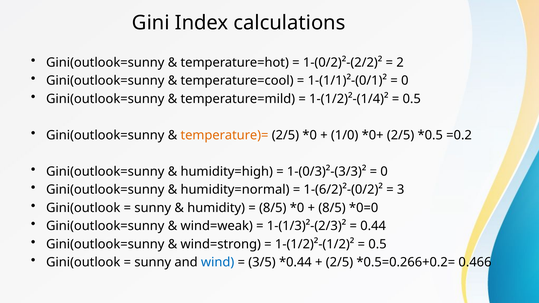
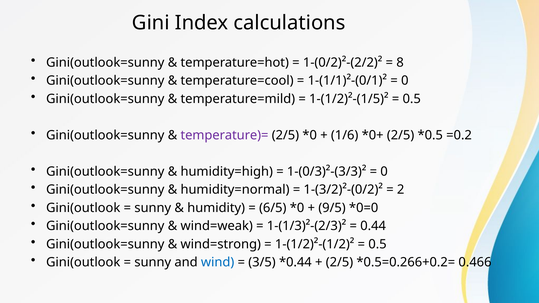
2: 2 -> 8
1-(1/2)²-(1/4)²: 1-(1/2)²-(1/4)² -> 1-(1/2)²-(1/5)²
temperature)= colour: orange -> purple
1/0: 1/0 -> 1/6
1-(6/2)²-(0/2)²: 1-(6/2)²-(0/2)² -> 1-(3/2)²-(0/2)²
3: 3 -> 2
8/5 at (273, 208): 8/5 -> 6/5
8/5 at (332, 208): 8/5 -> 9/5
